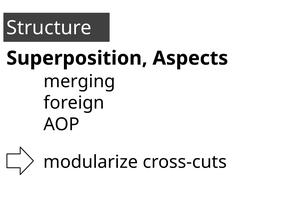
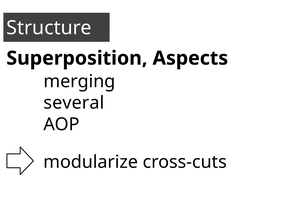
foreign: foreign -> several
